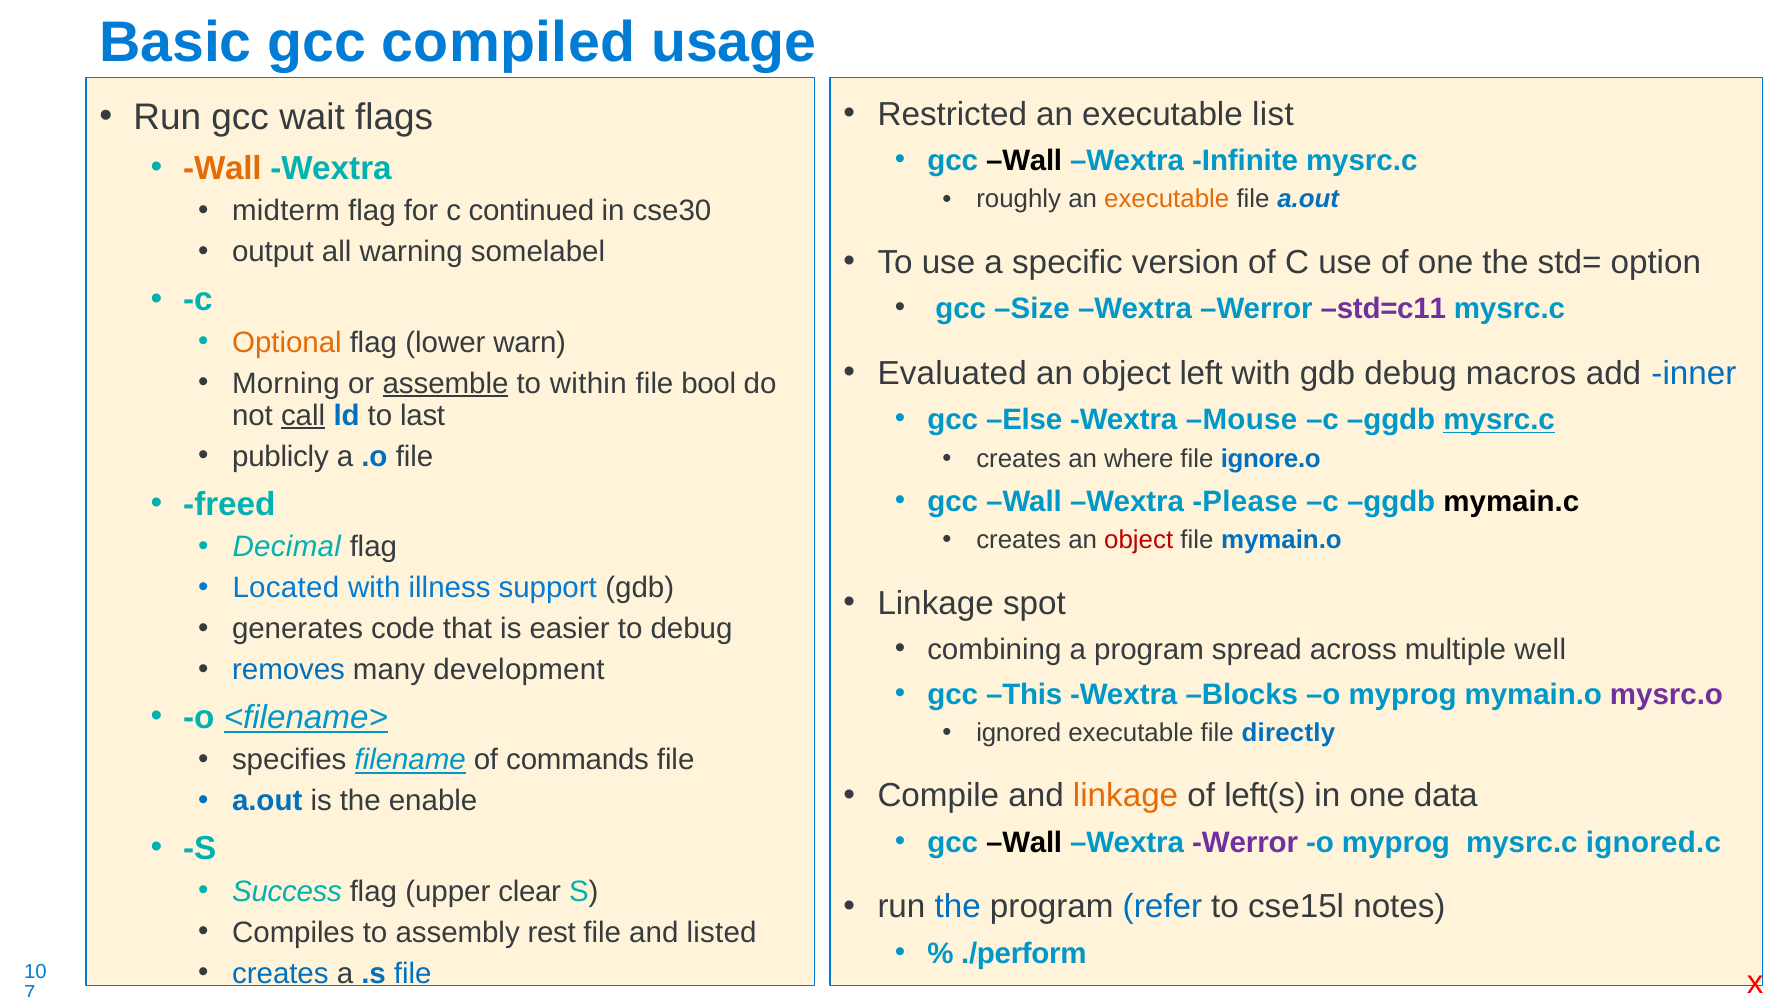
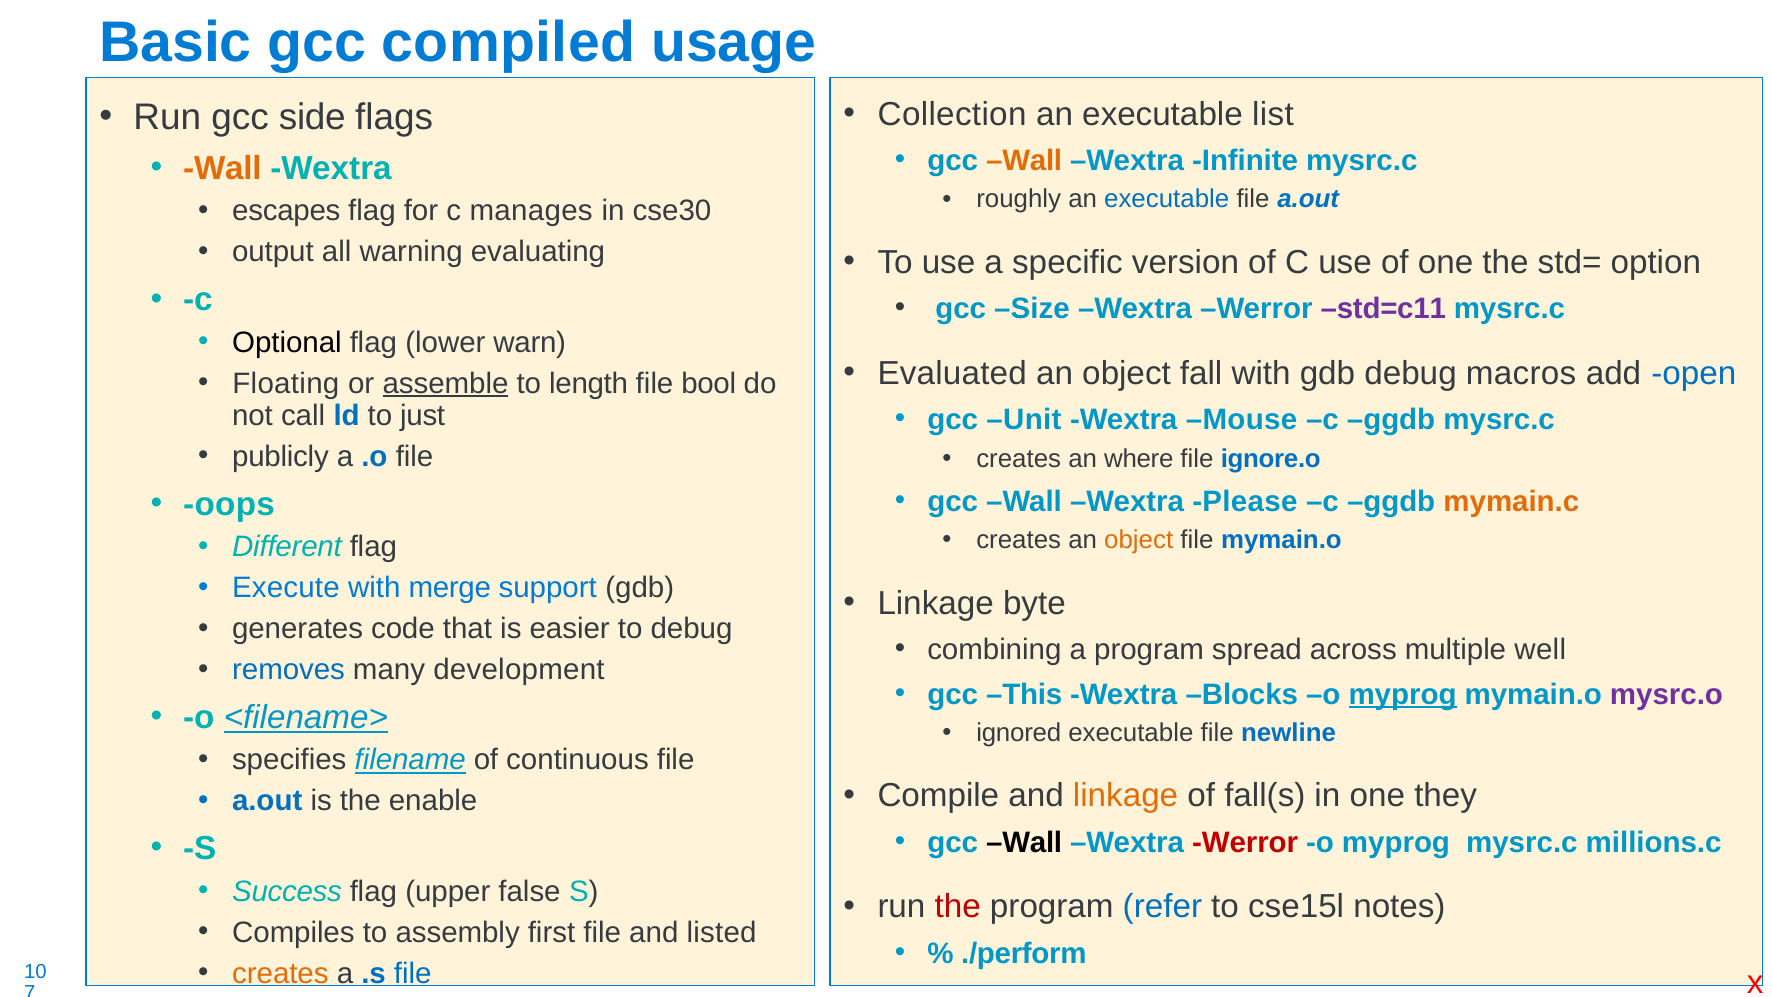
Restricted: Restricted -> Collection
wait: wait -> side
Wall at (1024, 161) colour: black -> orange
executable at (1167, 199) colour: orange -> blue
midterm: midterm -> escapes
continued: continued -> manages
somelabel: somelabel -> evaluating
Optional colour: orange -> black
left: left -> fall
inner: inner -> open
Morning: Morning -> Floating
within: within -> length
call underline: present -> none
last: last -> just
Else: Else -> Unit
mysrc.c at (1499, 420) underline: present -> none
mymain.c colour: black -> orange
freed: freed -> oops
object at (1139, 540) colour: red -> orange
Decimal: Decimal -> Different
Located: Located -> Execute
illness: illness -> merge
spot: spot -> byte
myprog at (1403, 694) underline: none -> present
directly: directly -> newline
commands: commands -> continuous
left(s: left(s -> fall(s
data: data -> they
Werror at (1245, 842) colour: purple -> red
ignored.c: ignored.c -> millions.c
clear: clear -> false
the at (958, 907) colour: blue -> red
rest: rest -> first
creates at (280, 973) colour: blue -> orange
